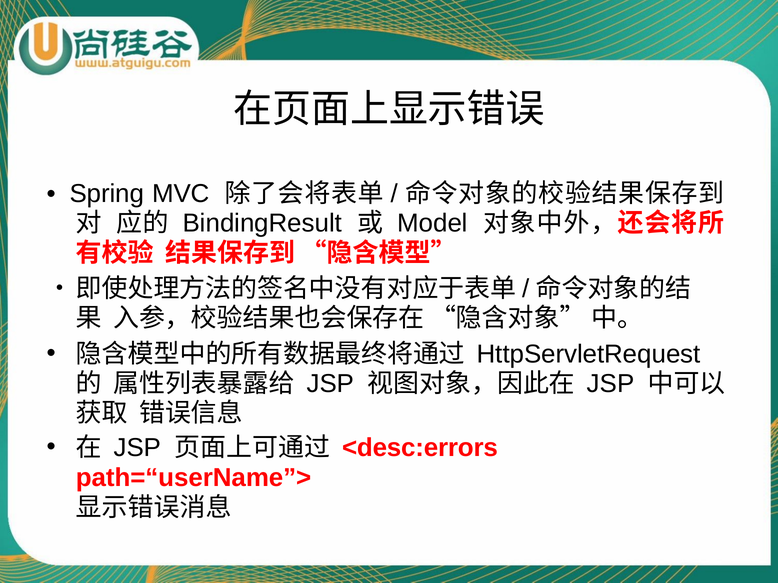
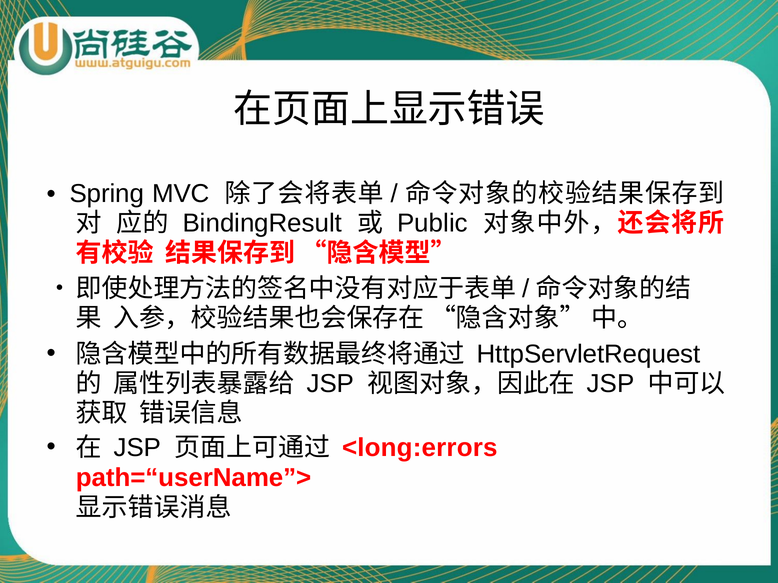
Model: Model -> Public
<desc:errors: <desc:errors -> <long:errors
